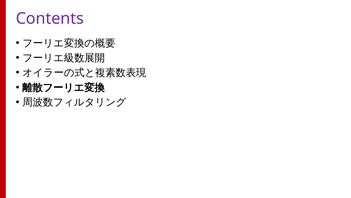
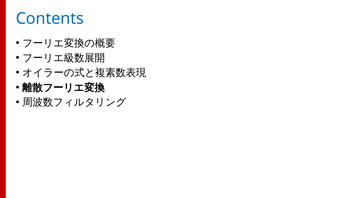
Contents colour: purple -> blue
